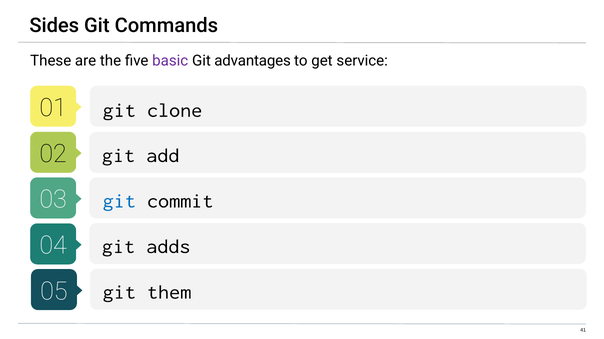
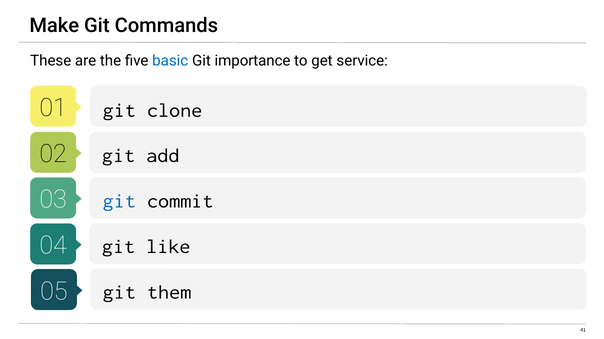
Sides: Sides -> Make
basic colour: purple -> blue
advantages: advantages -> importance
adds: adds -> like
